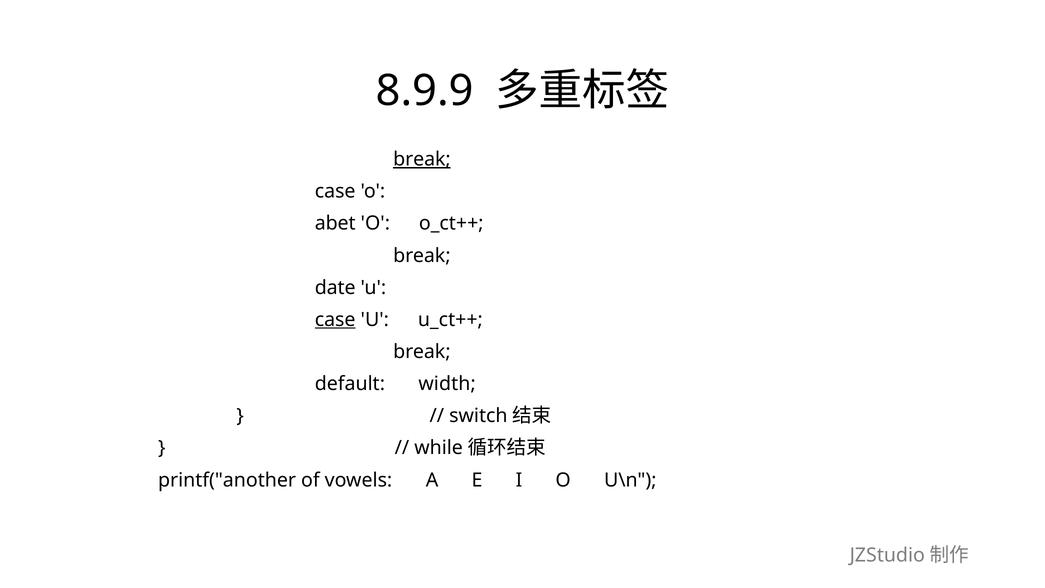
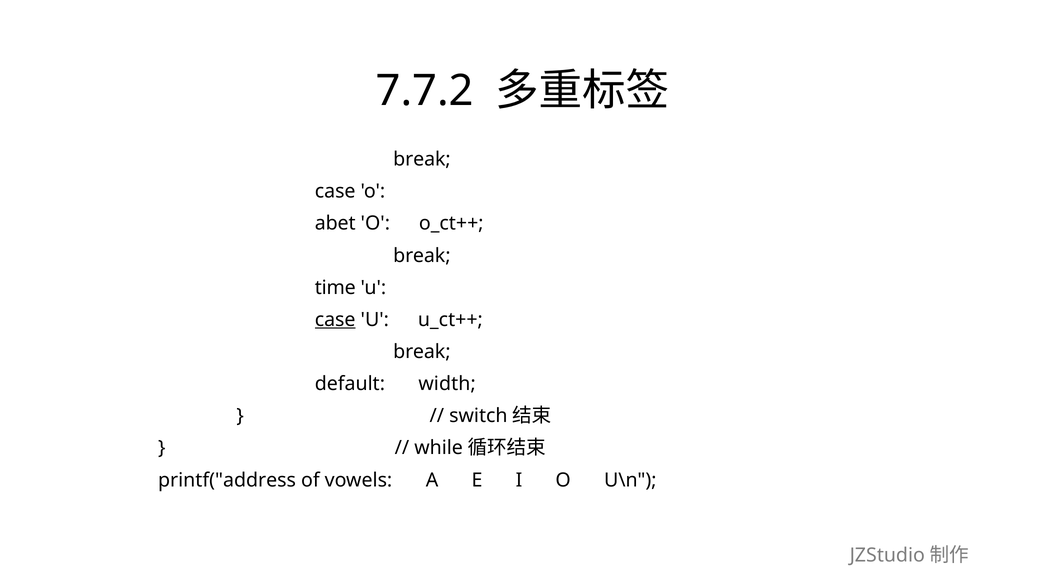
8.9.9: 8.9.9 -> 7.7.2
break at (422, 159) underline: present -> none
date: date -> time
printf("another: printf("another -> printf("address
